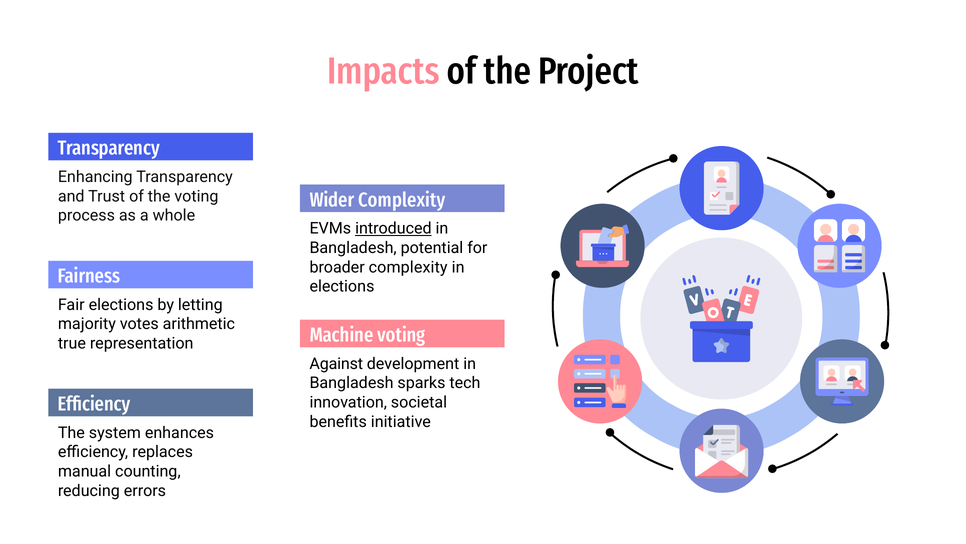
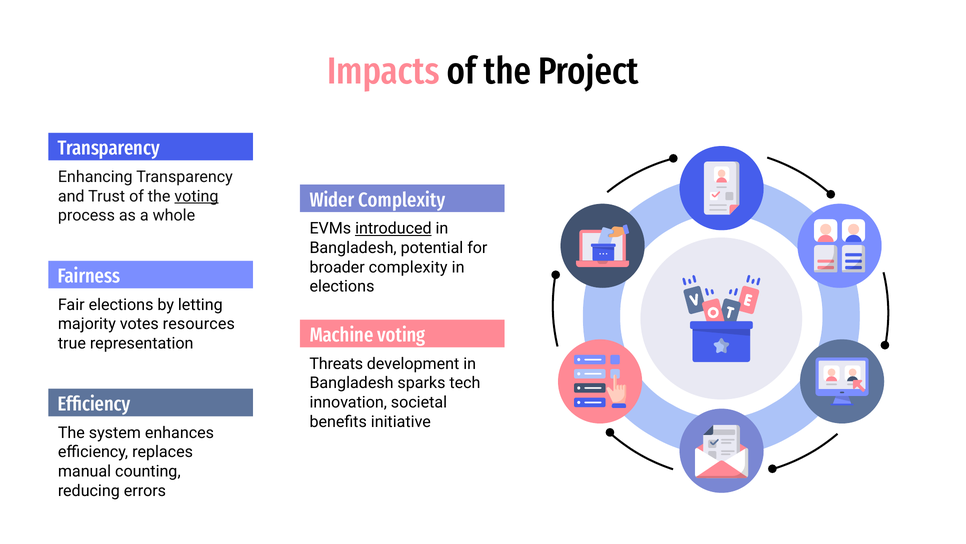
voting at (196, 196) underline: none -> present
arithmetic: arithmetic -> resources
Against: Against -> Threats
